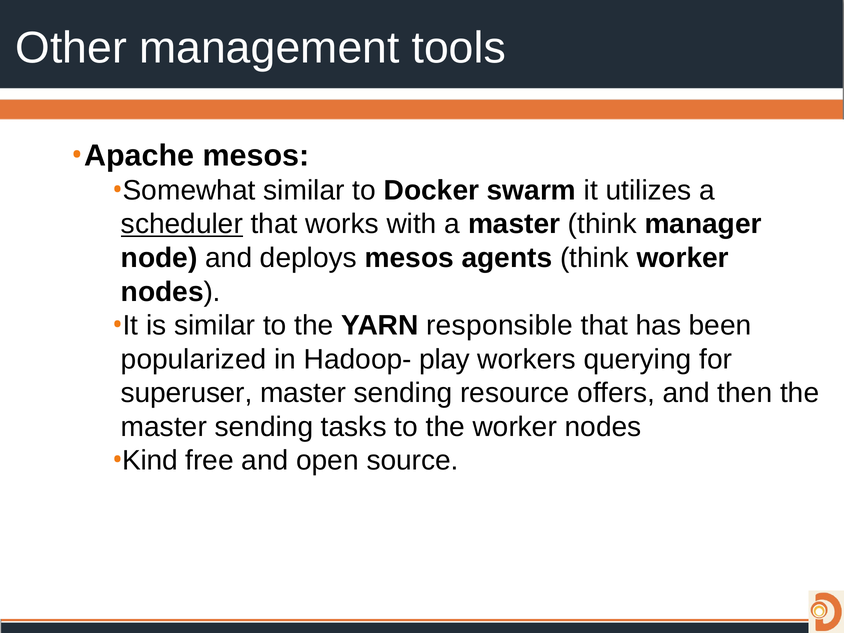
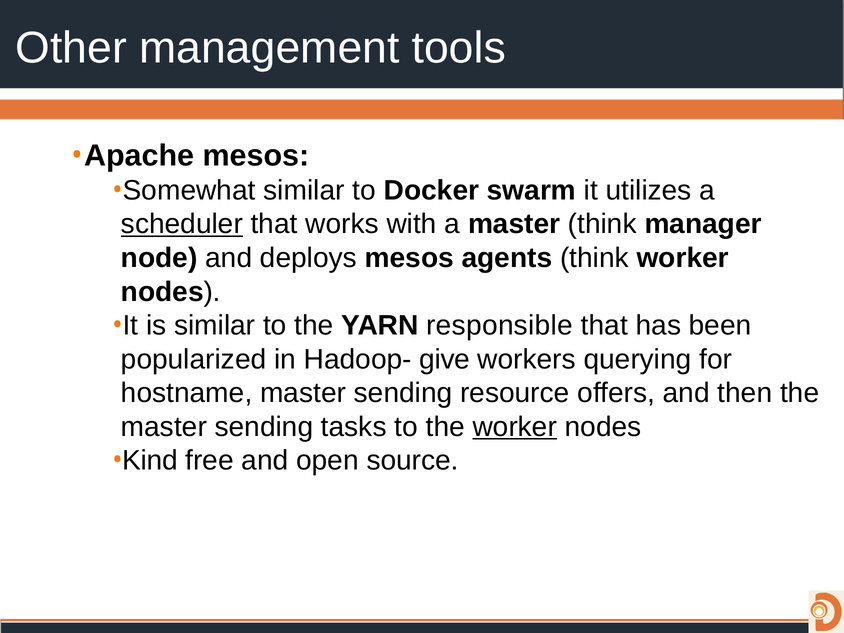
play: play -> give
superuser: superuser -> hostname
worker at (515, 427) underline: none -> present
